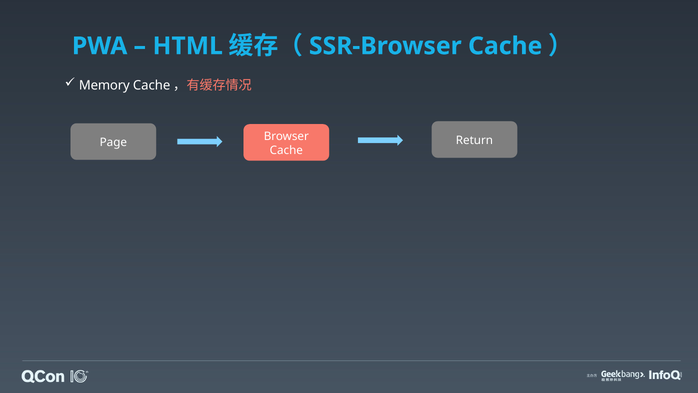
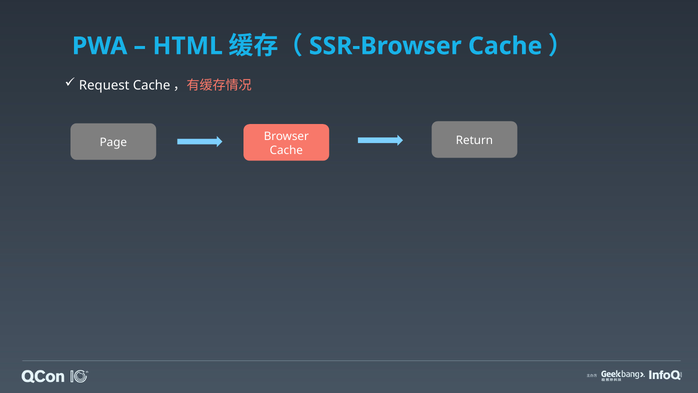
Memory: Memory -> Request
